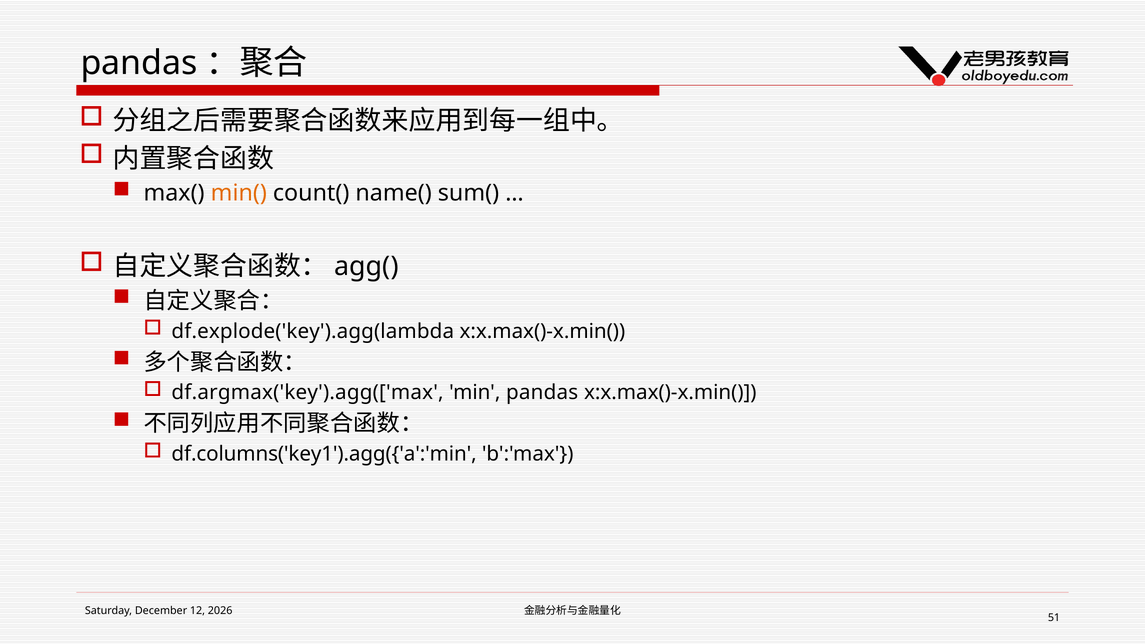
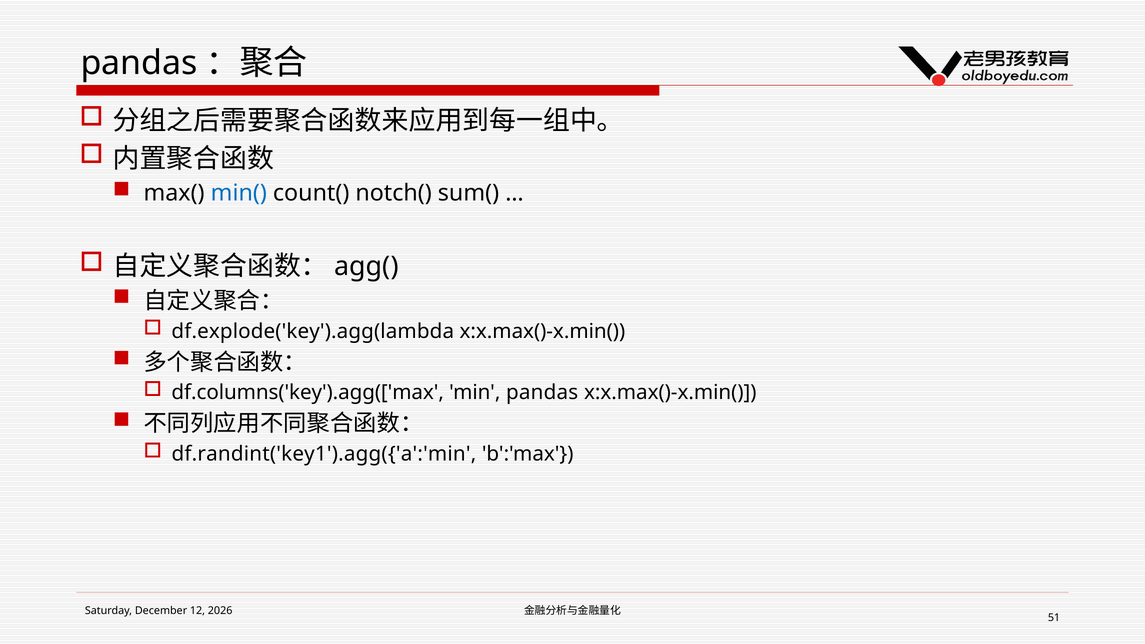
min( colour: orange -> blue
name(: name( -> notch(
df.argmax('key').agg(['max: df.argmax('key').agg(['max -> df.columns('key').agg(['max
df.columns('key1').agg({'a':'min: df.columns('key1').agg({'a':'min -> df.randint('key1').agg({'a':'min
